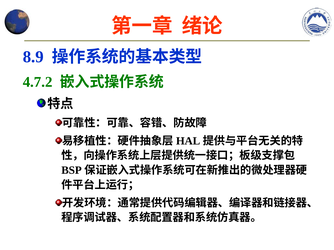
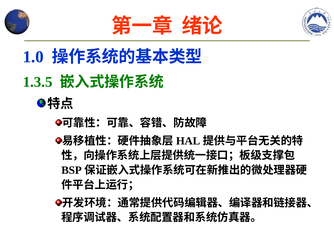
8.9: 8.9 -> 1.0
4.7.2: 4.7.2 -> 1.3.5
